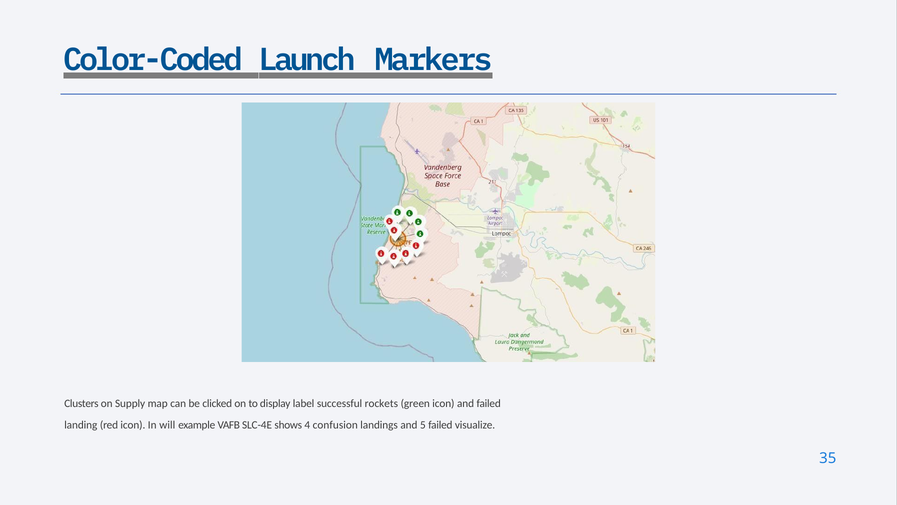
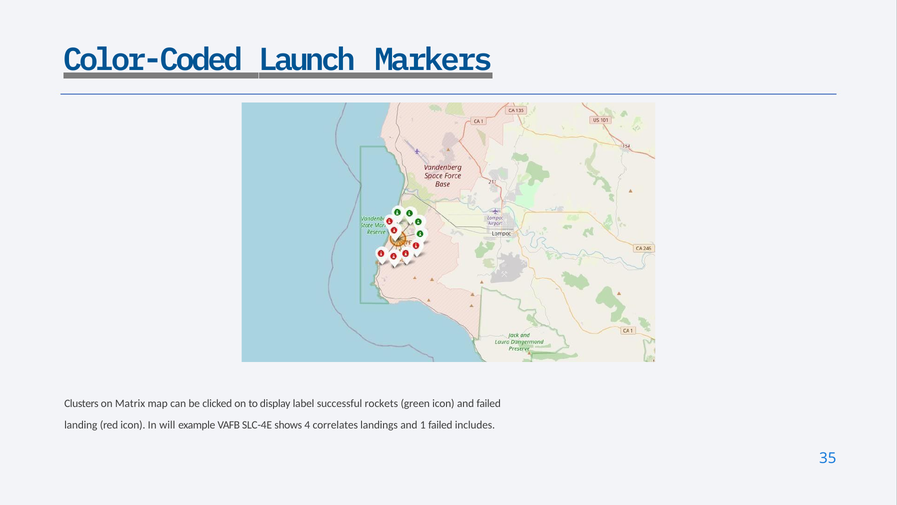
Supply: Supply -> Matrix
confusion: confusion -> correlates
5: 5 -> 1
visualize: visualize -> includes
